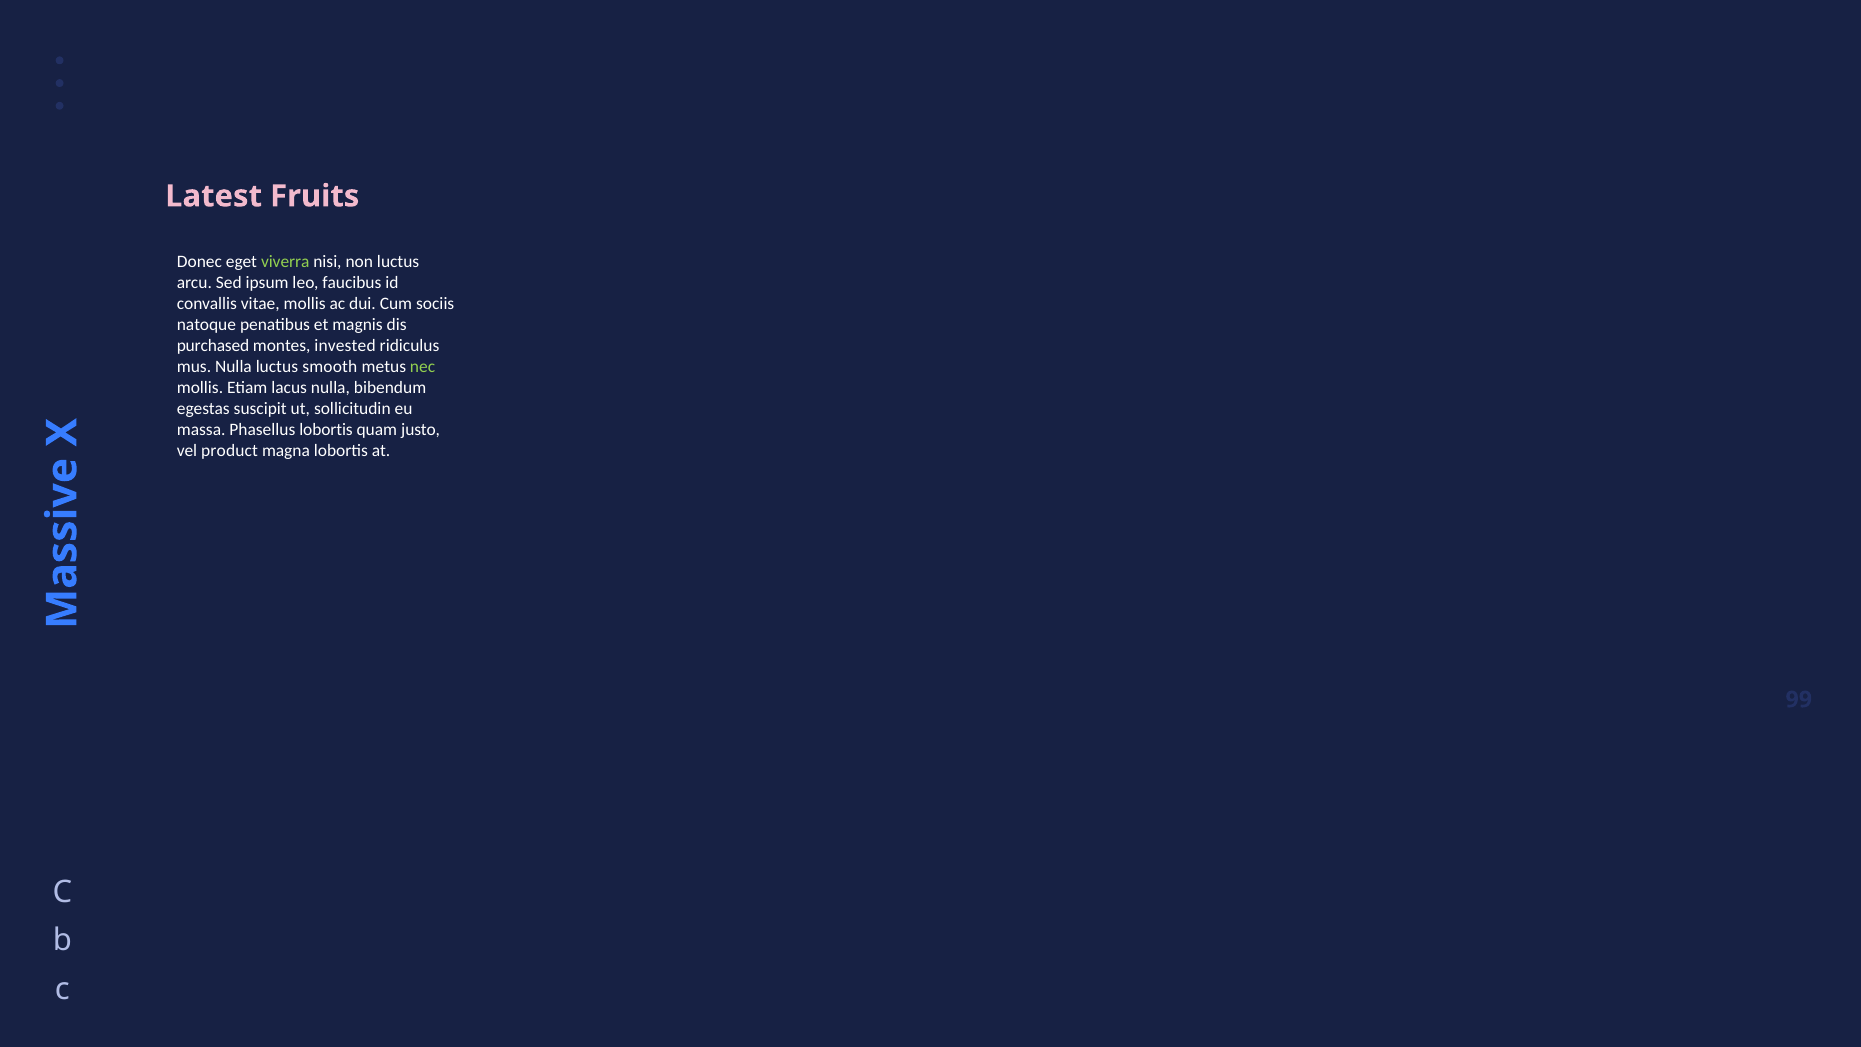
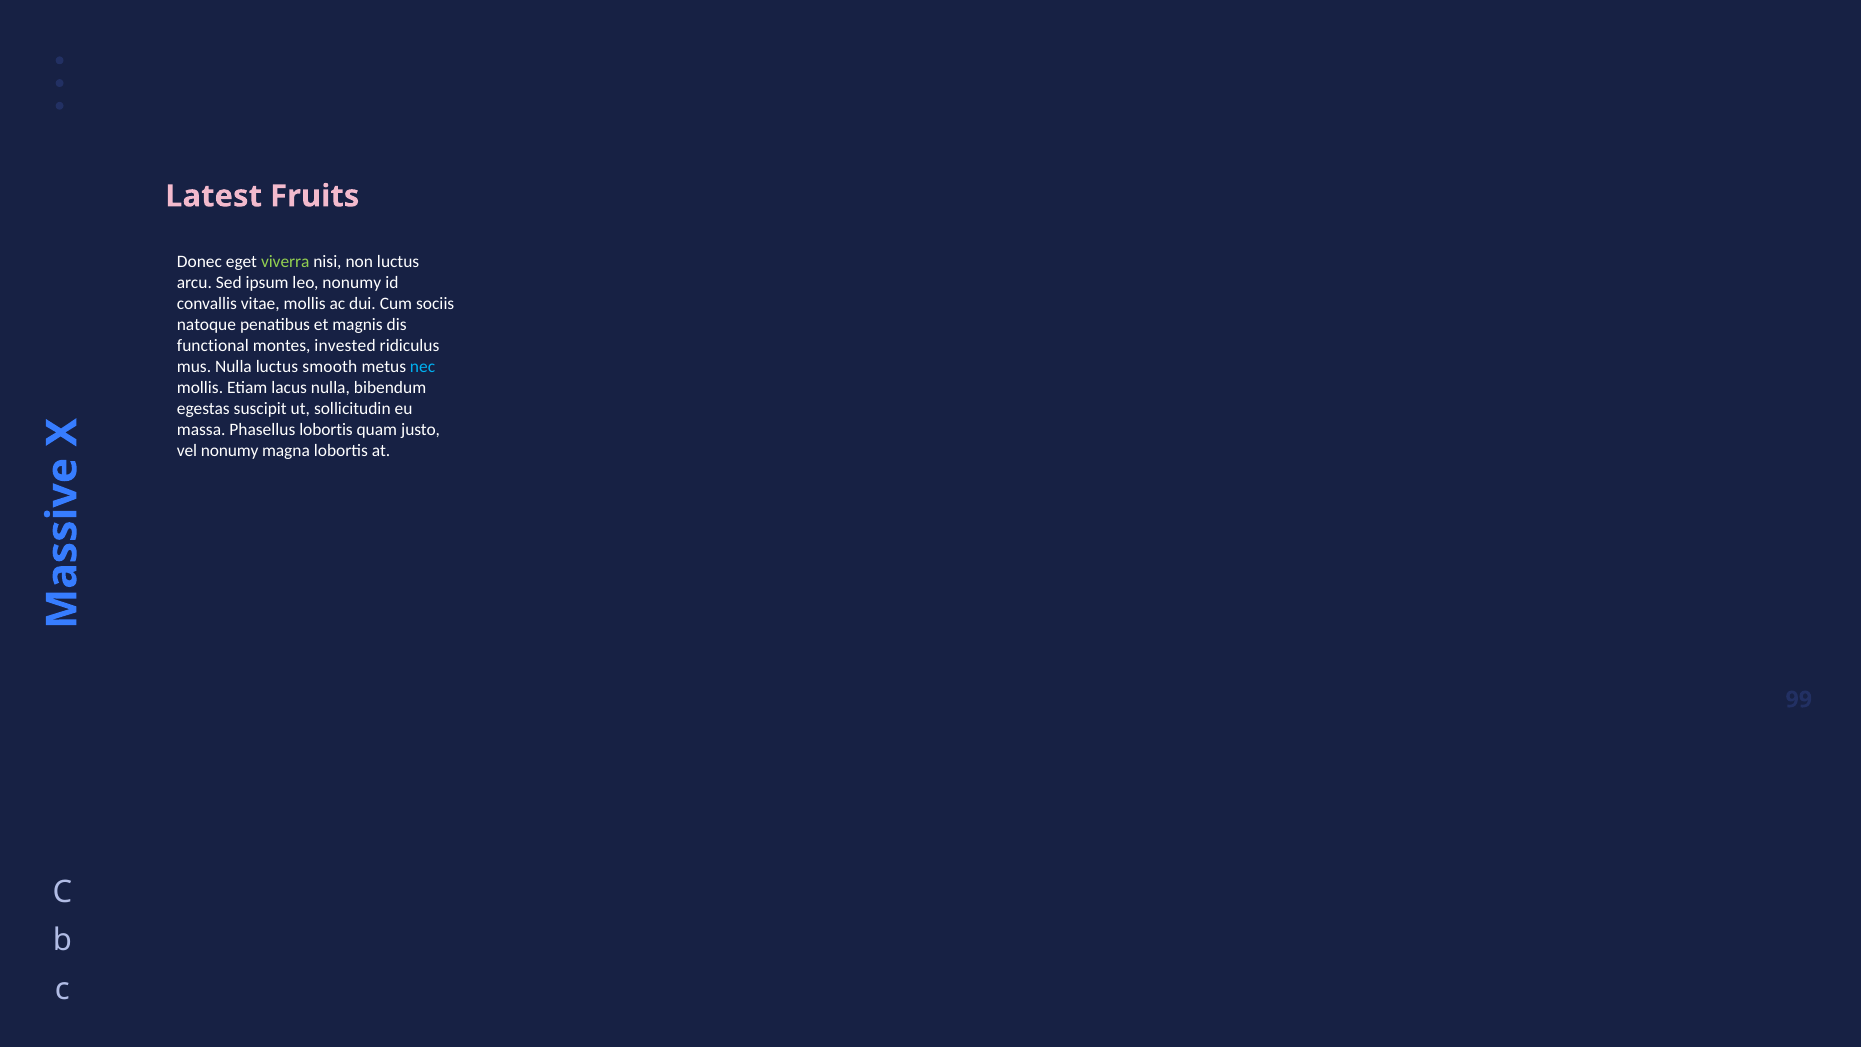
leo faucibus: faucibus -> nonumy
purchased: purchased -> functional
nec colour: light green -> light blue
vel product: product -> nonumy
